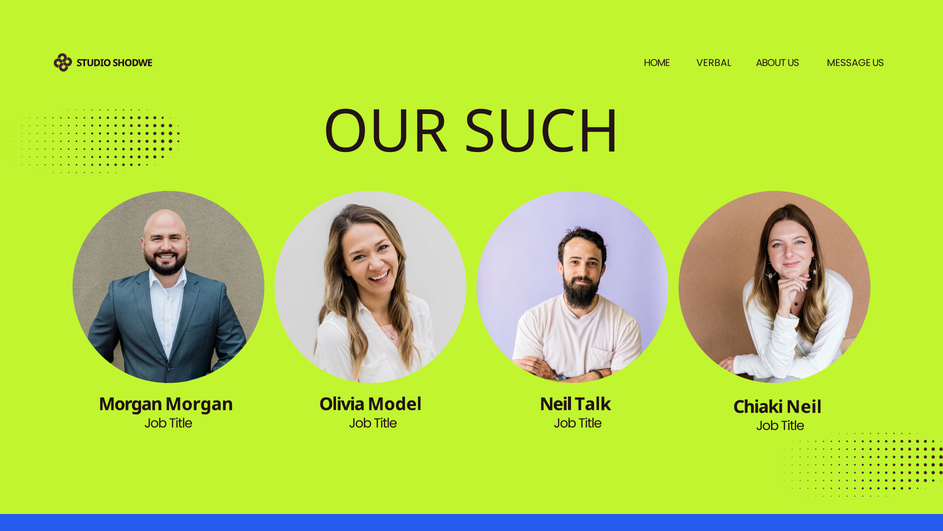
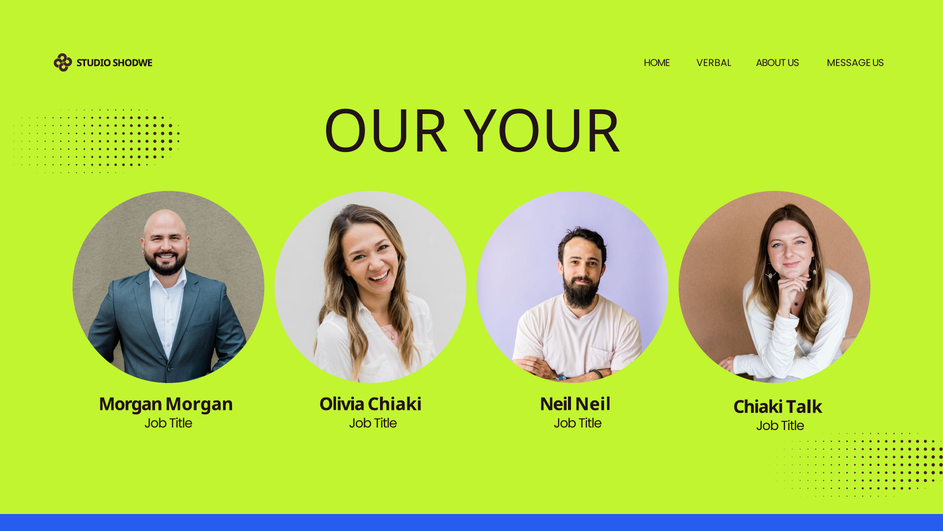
SUCH: SUCH -> YOUR
Olivia Model: Model -> Chiaki
Neil Talk: Talk -> Neil
Chiaki Neil: Neil -> Talk
